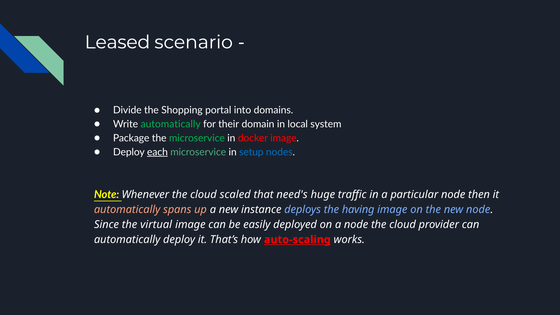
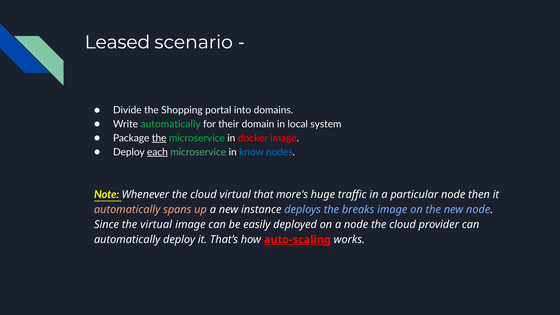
the at (159, 138) underline: none -> present
setup: setup -> know
cloud scaled: scaled -> virtual
need's: need's -> more's
having: having -> breaks
